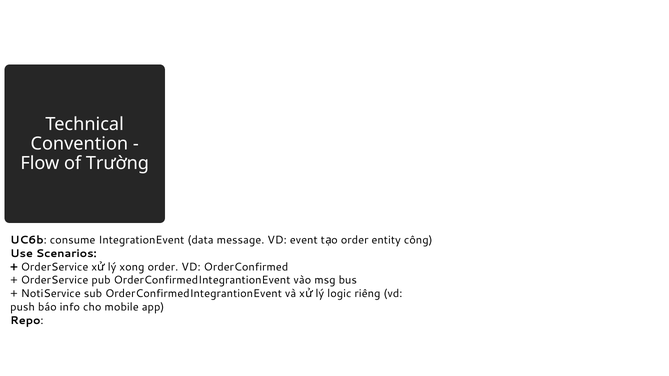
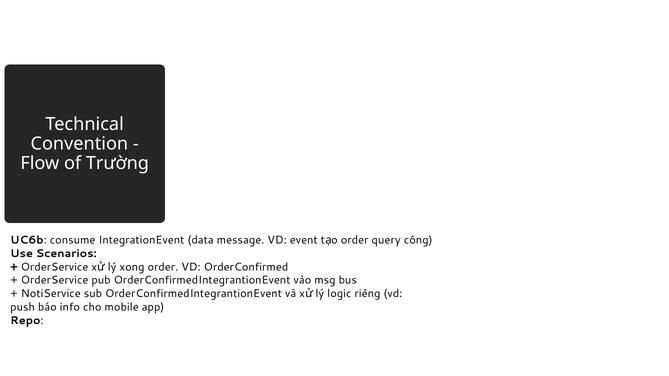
entity: entity -> query
